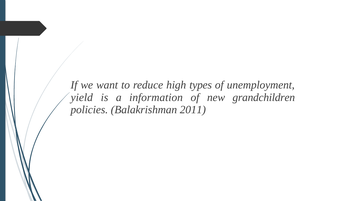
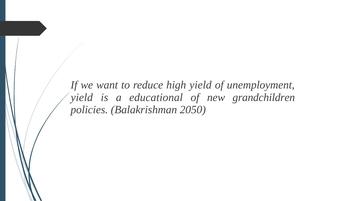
high types: types -> yield
information: information -> educational
2011: 2011 -> 2050
